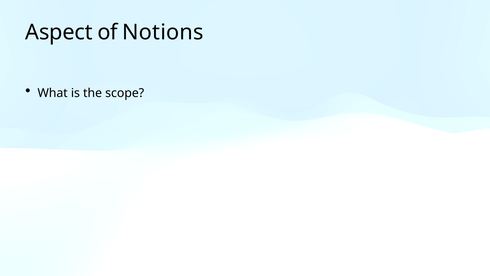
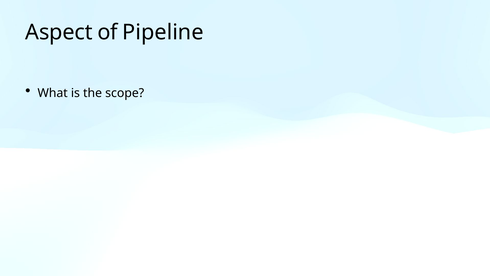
Notions: Notions -> Pipeline
